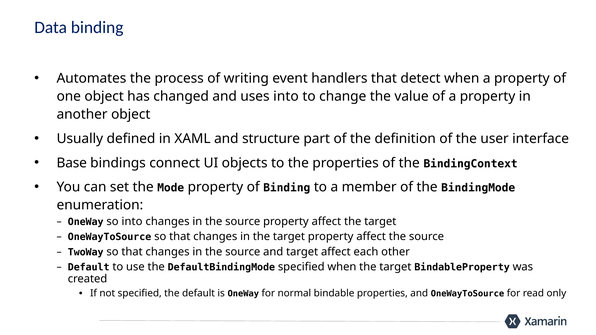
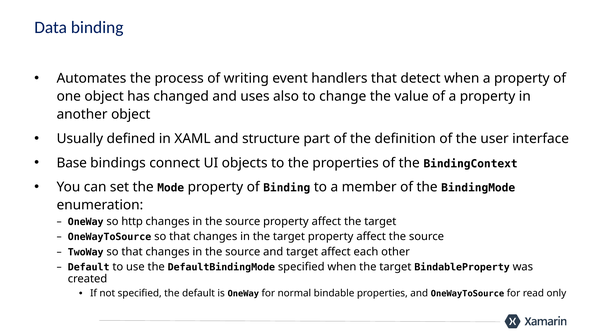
uses into: into -> also
so into: into -> http
